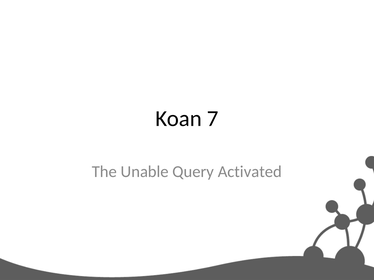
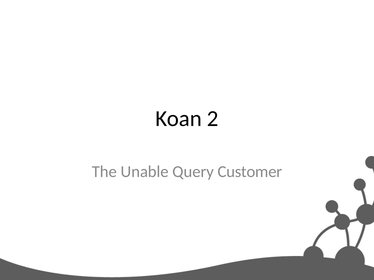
7: 7 -> 2
Activated: Activated -> Customer
